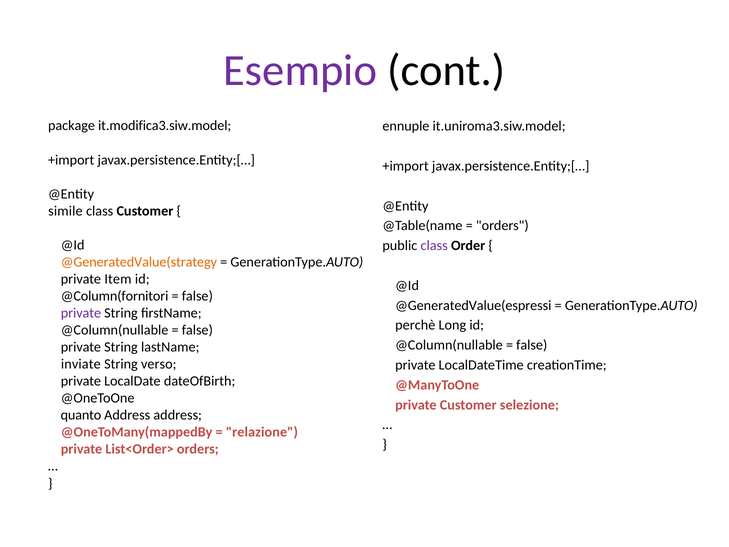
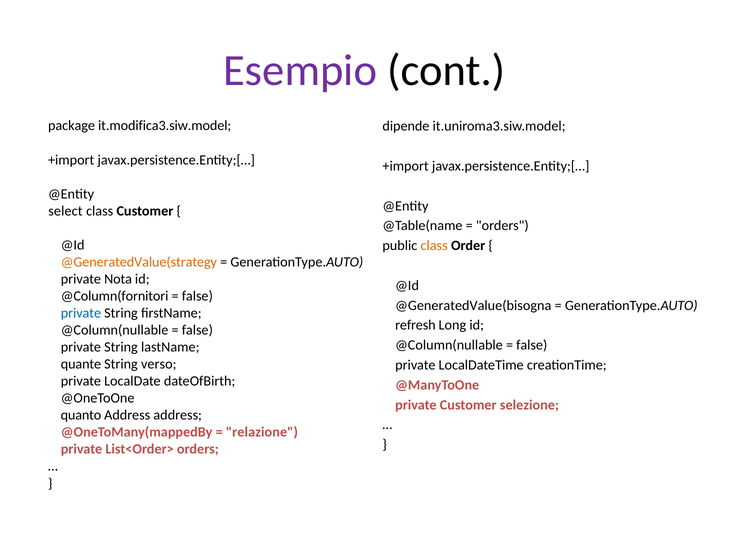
ennuple: ennuple -> dipende
simile: simile -> select
class at (434, 246) colour: purple -> orange
Item: Item -> Nota
@GeneratedValue(espressi: @GeneratedValue(espressi -> @GeneratedValue(bisogna
private at (81, 313) colour: purple -> blue
perchè: perchè -> refresh
inviate: inviate -> quante
